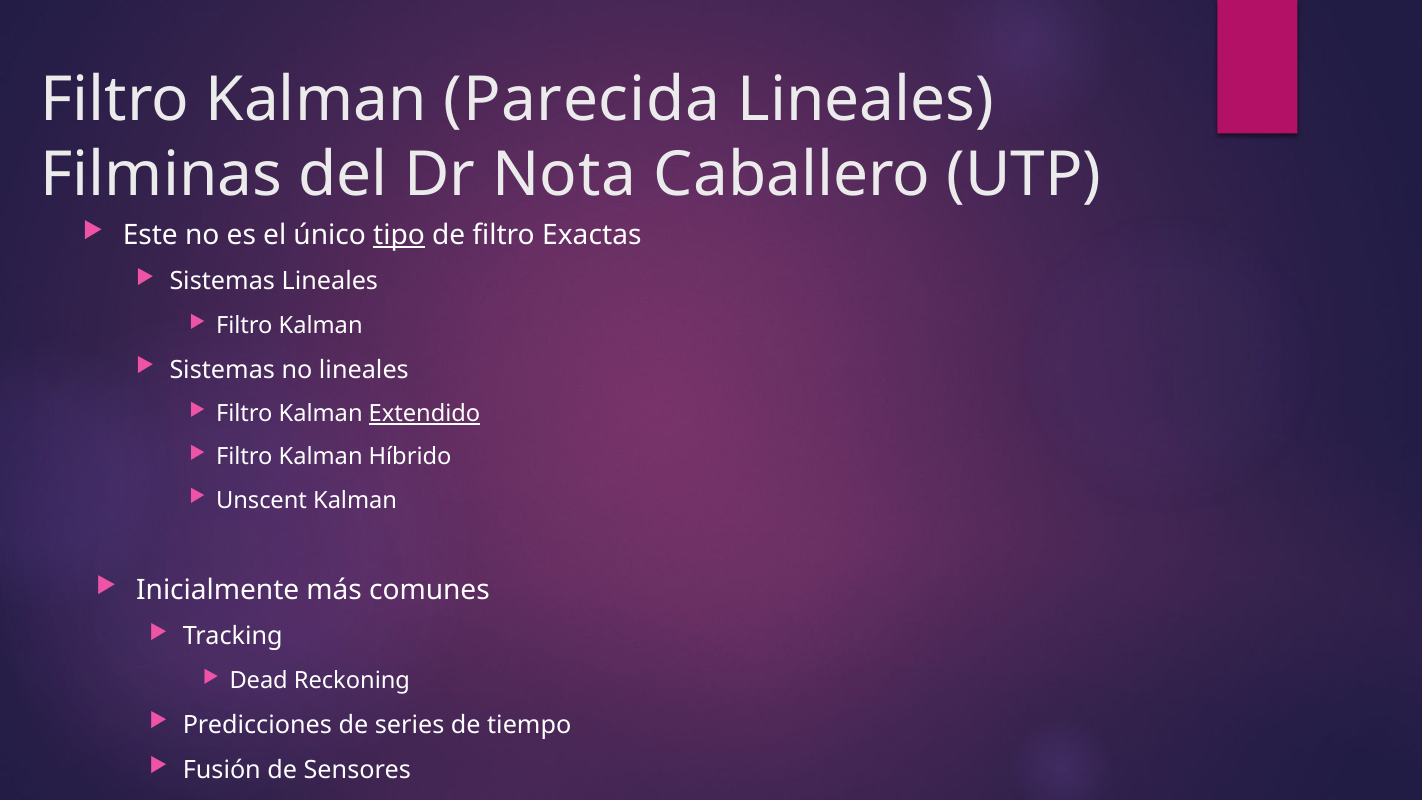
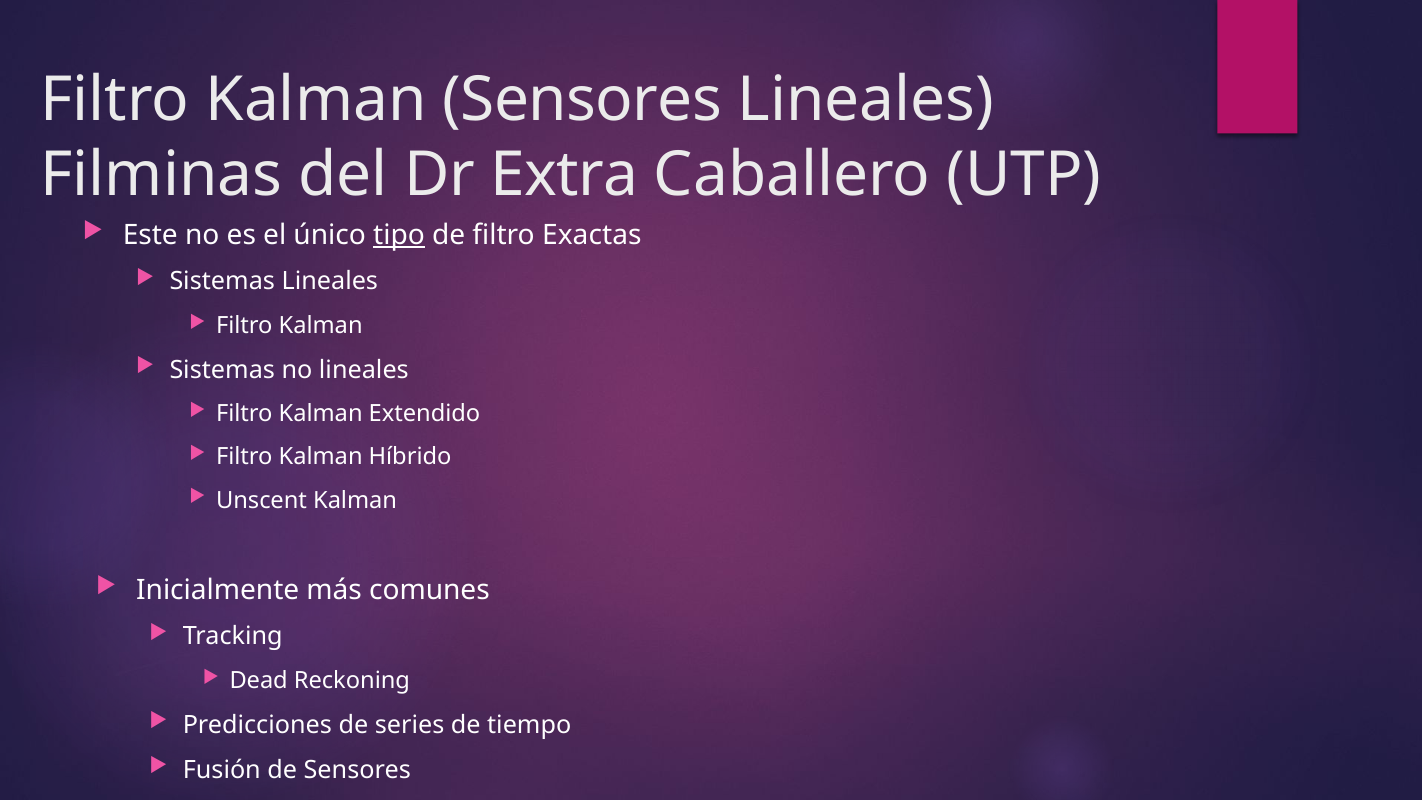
Kalman Parecida: Parecida -> Sensores
Nota: Nota -> Extra
Extendido underline: present -> none
